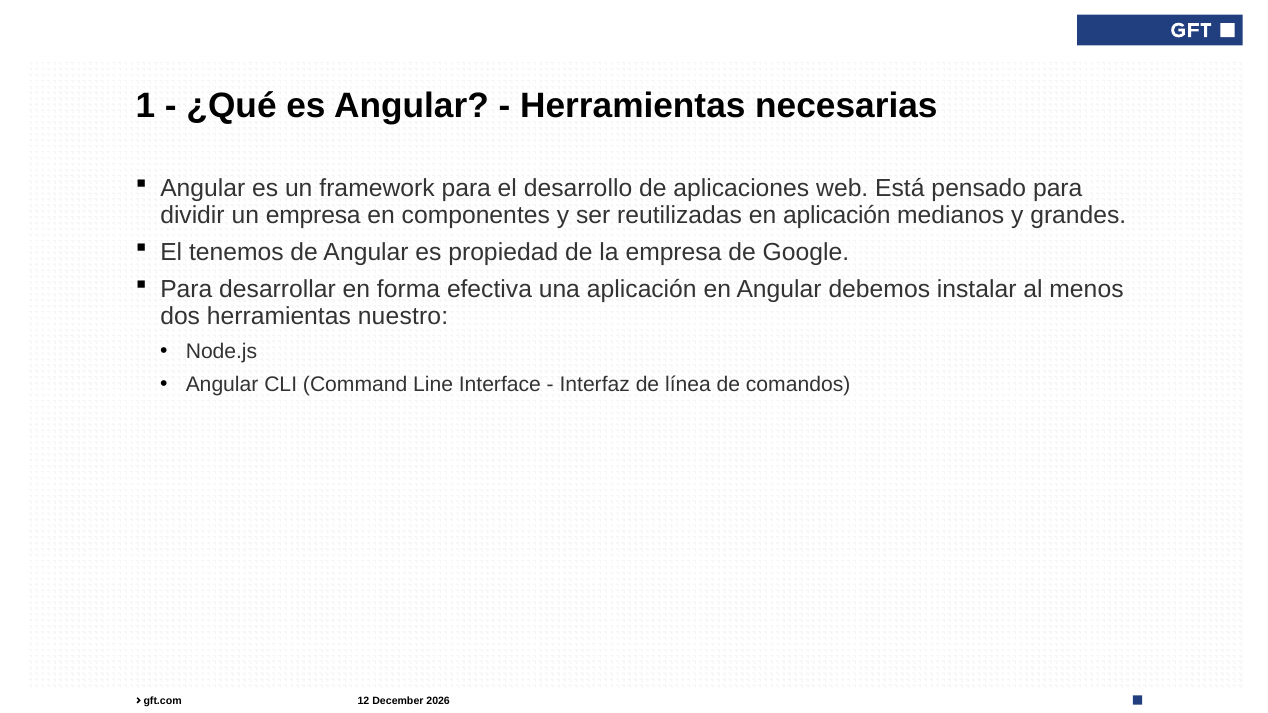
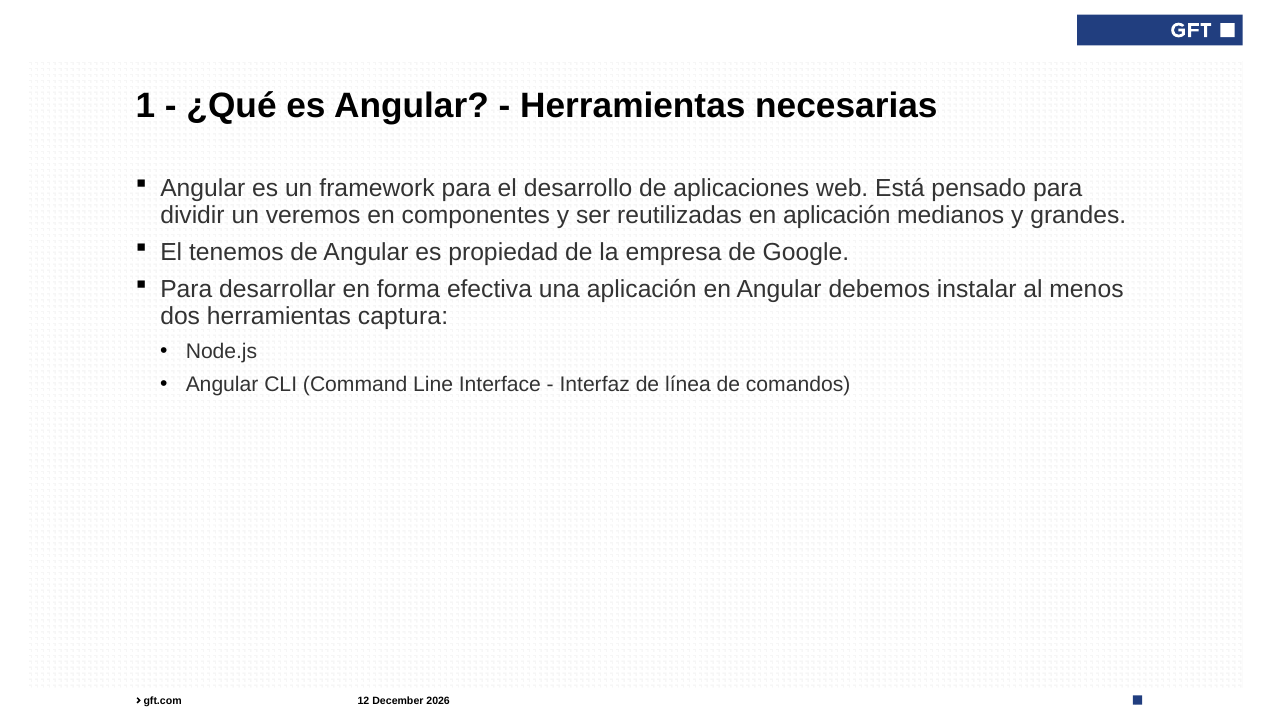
un empresa: empresa -> veremos
nuestro: nuestro -> captura
